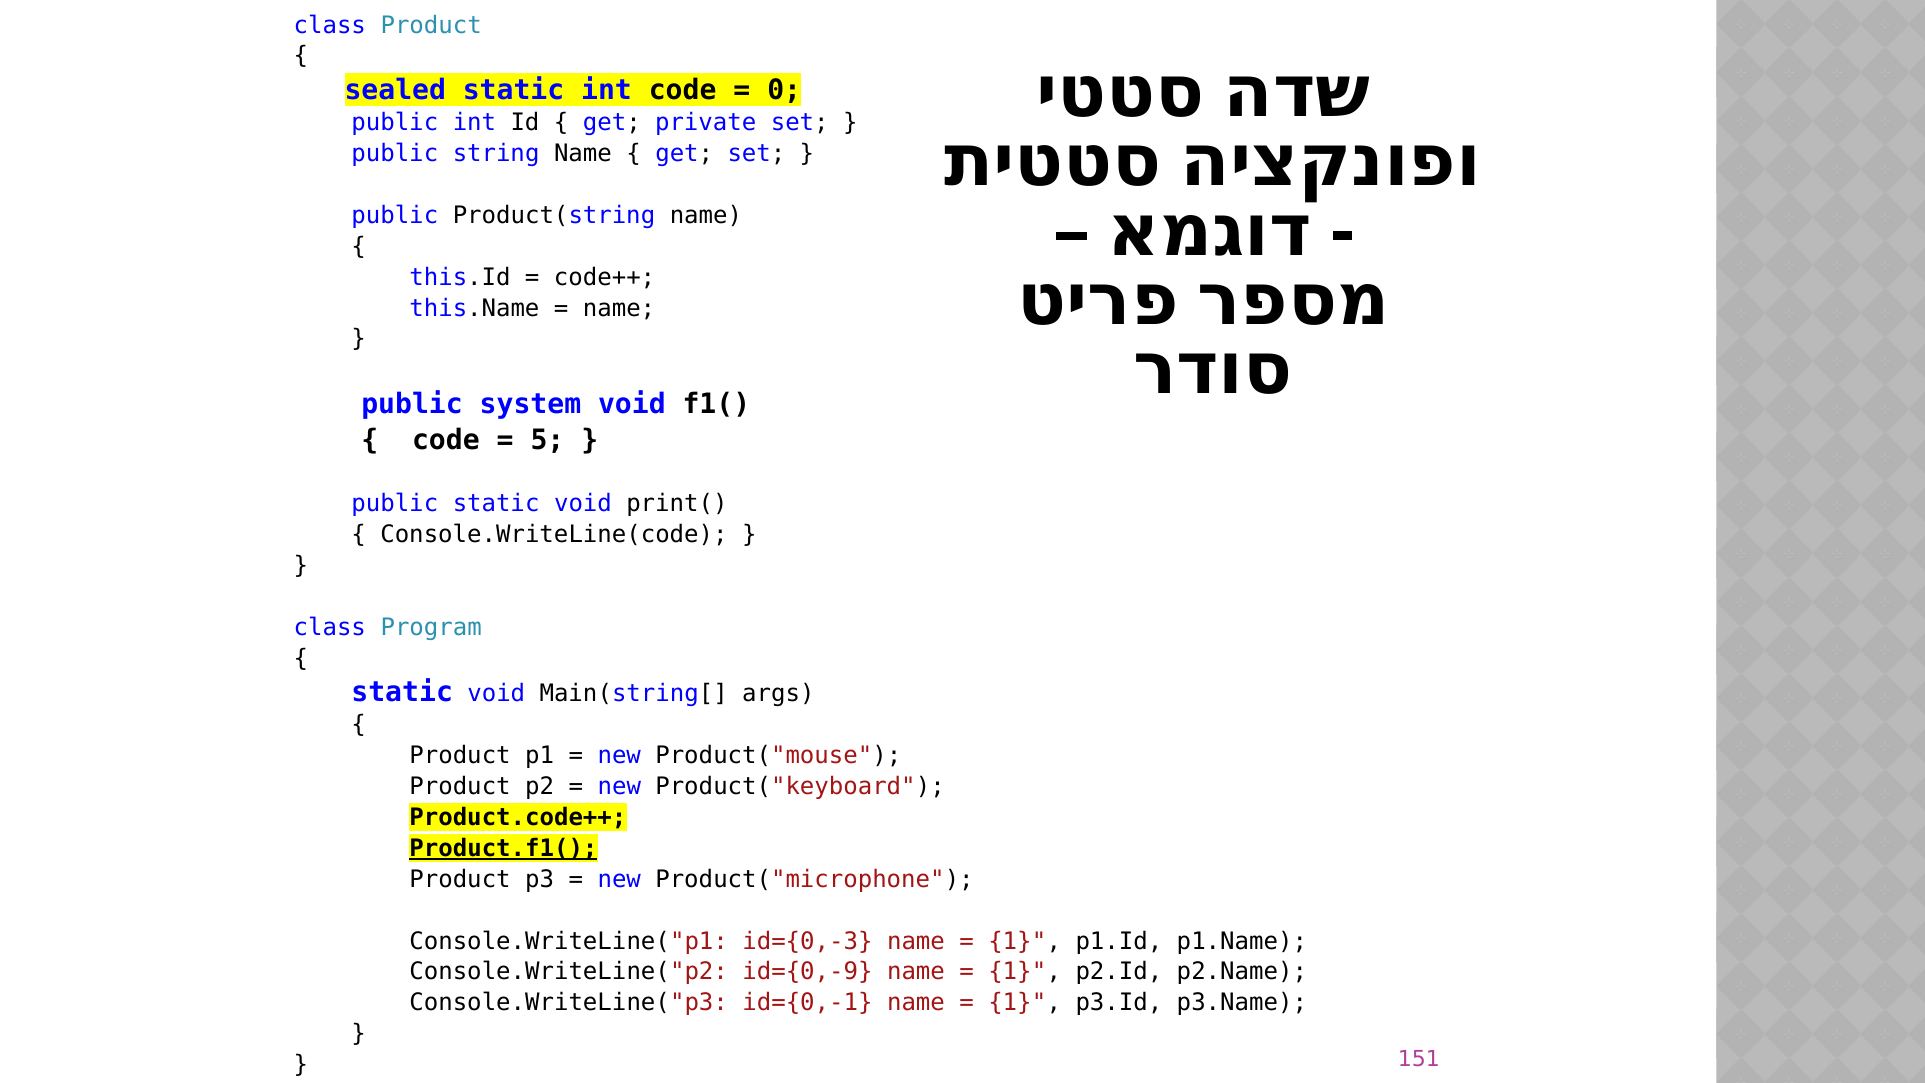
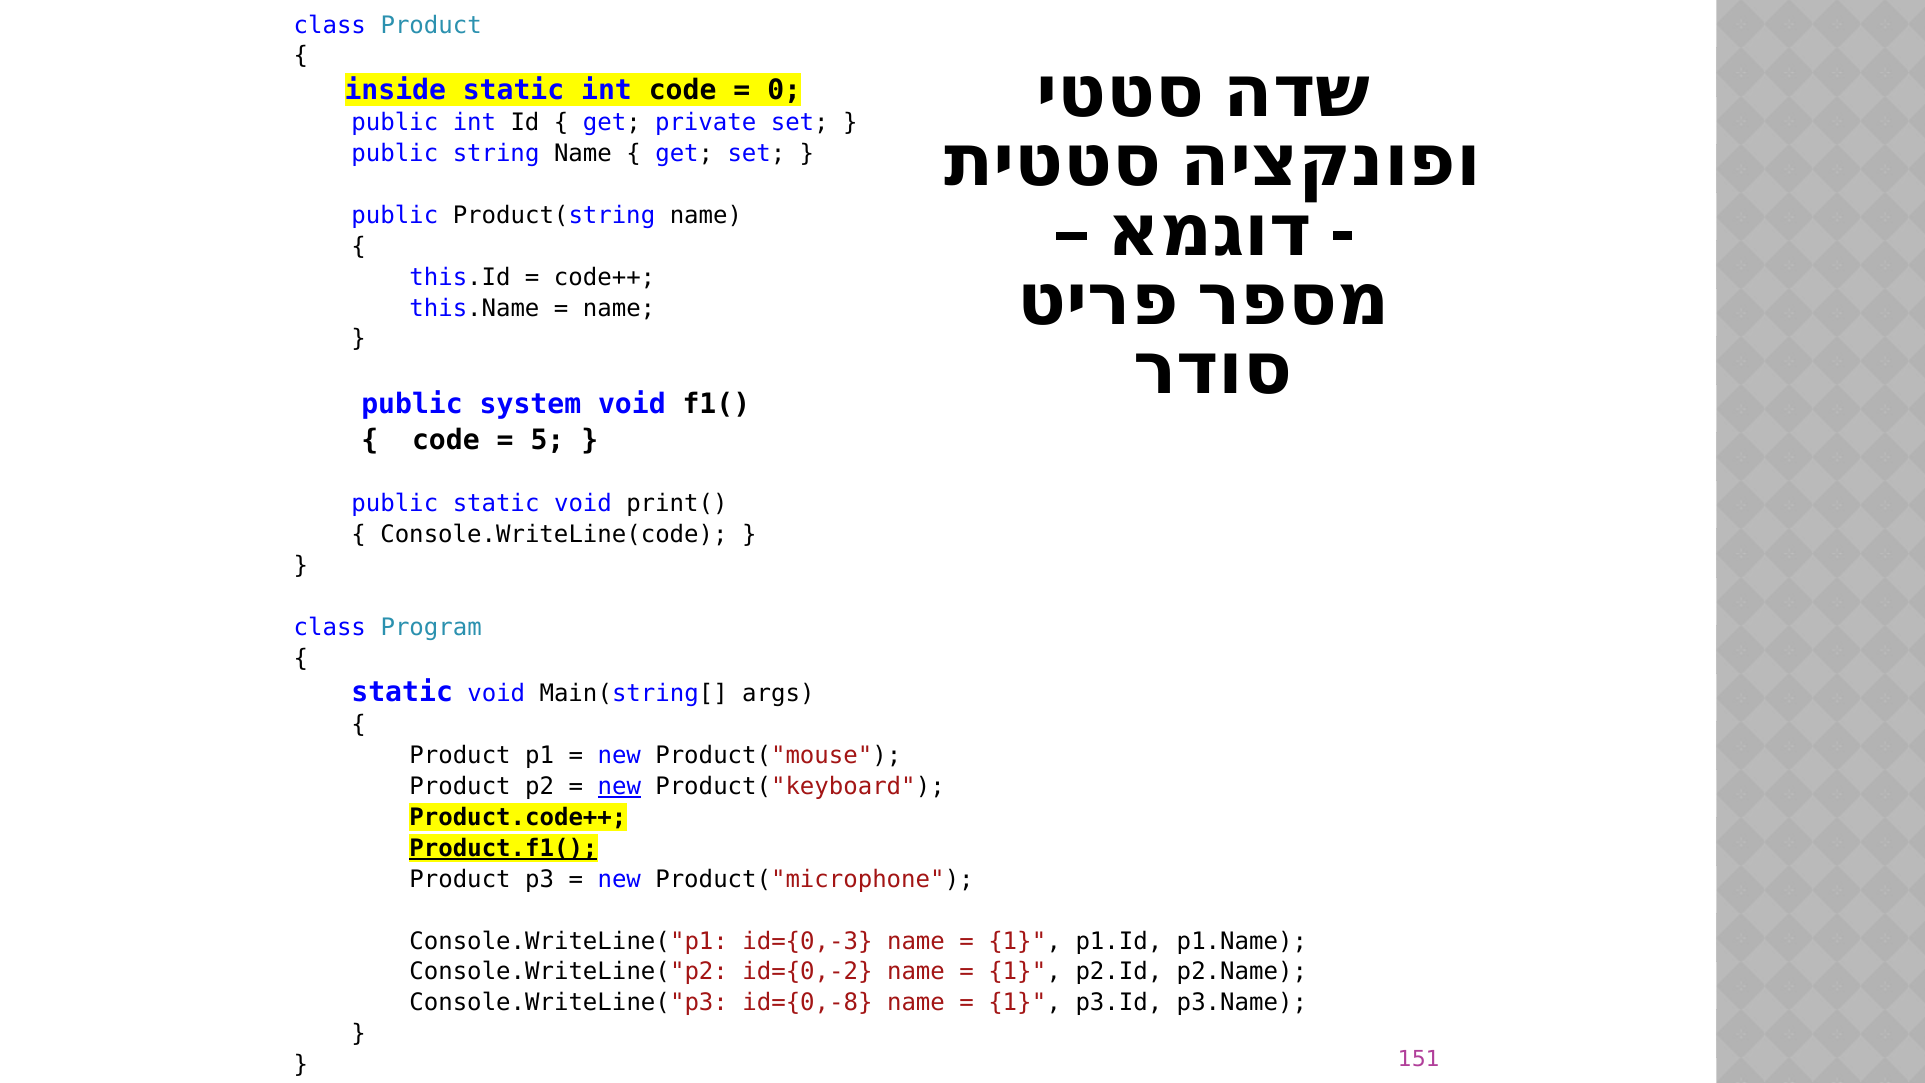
sealed: sealed -> inside
new at (619, 787) underline: none -> present
id={0,-9: id={0,-9 -> id={0,-2
id={0,-1: id={0,-1 -> id={0,-8
